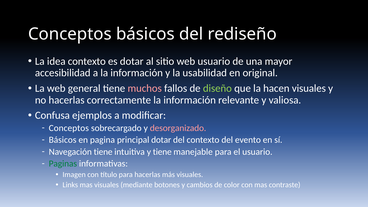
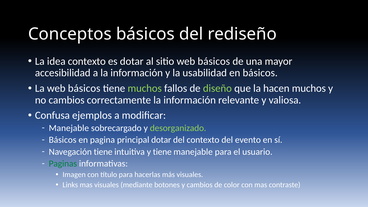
sitio web usuario: usuario -> básicos
en original: original -> básicos
La web general: general -> básicos
muchos at (145, 88) colour: pink -> light green
hacen visuales: visuales -> muchos
no hacerlas: hacerlas -> cambios
Conceptos at (69, 128): Conceptos -> Manejable
desorganizado colour: pink -> light green
